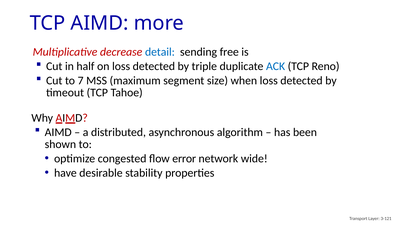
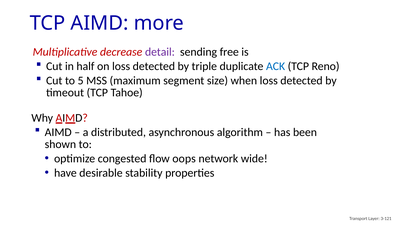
detail colour: blue -> purple
7: 7 -> 5
error: error -> oops
